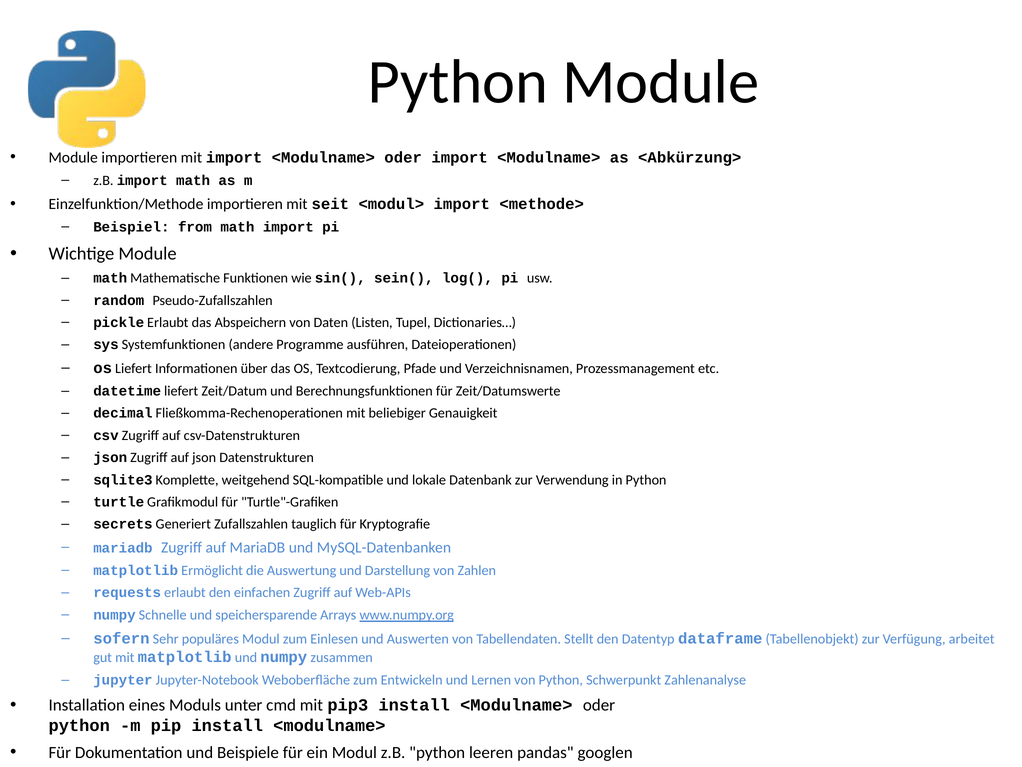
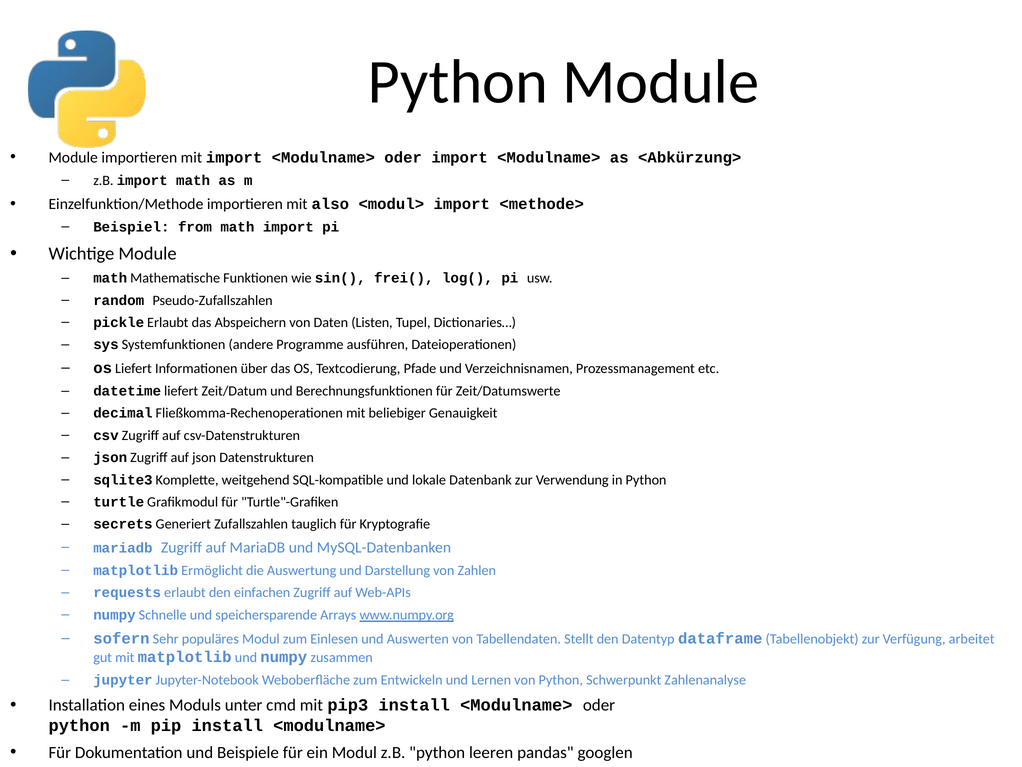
seit: seit -> also
sein(: sein( -> frei(
